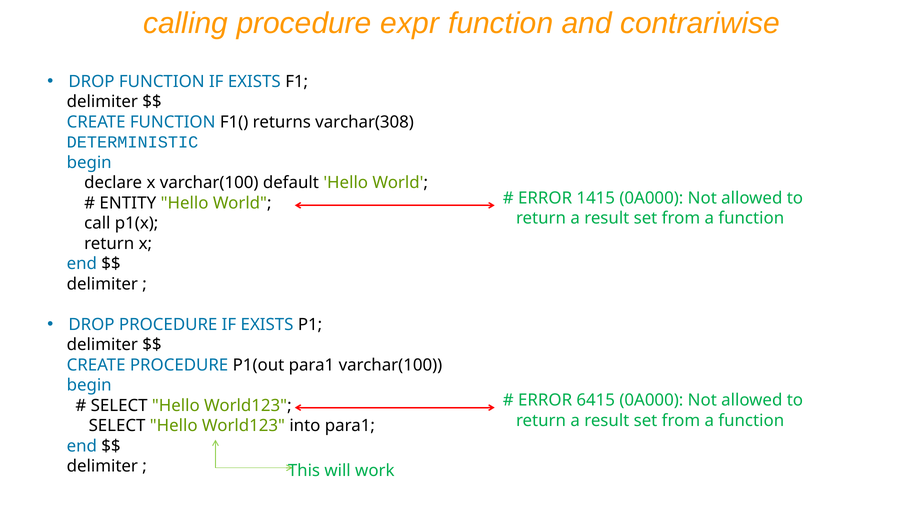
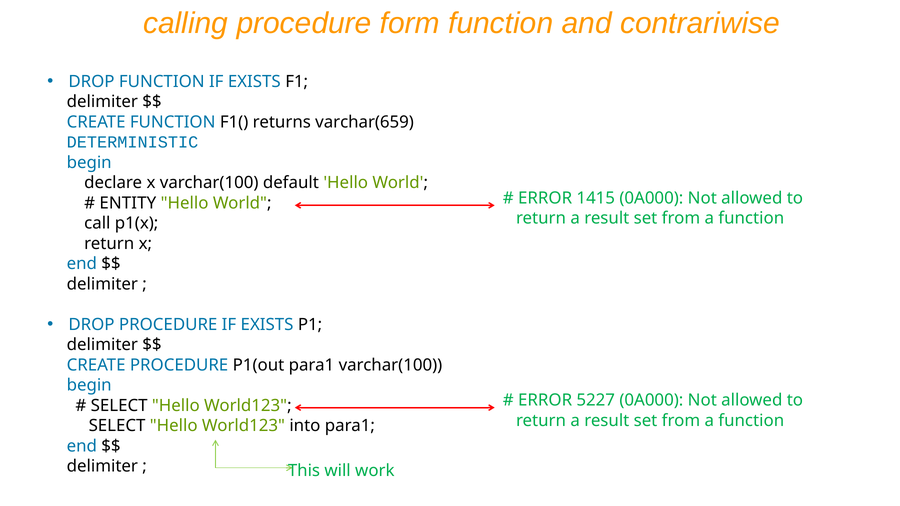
expr: expr -> form
varchar(308: varchar(308 -> varchar(659
6415: 6415 -> 5227
